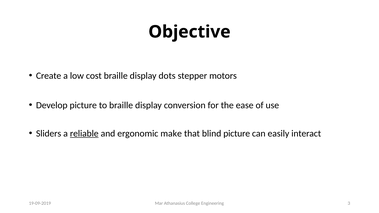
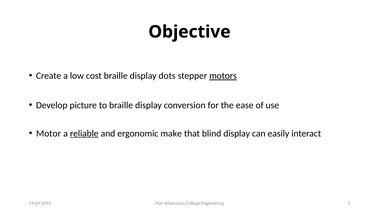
motors underline: none -> present
Sliders: Sliders -> Motor
blind picture: picture -> display
